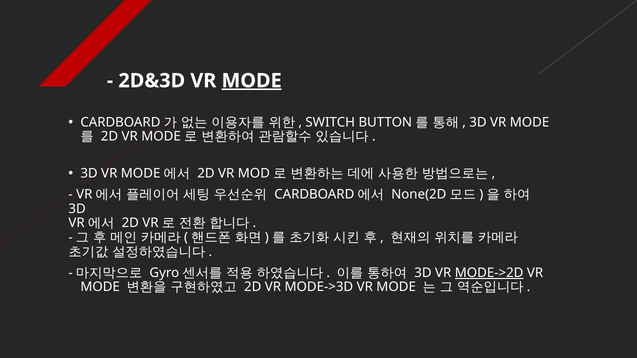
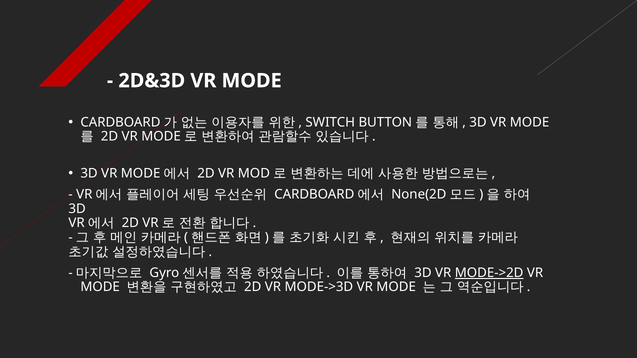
MODE at (252, 81) underline: present -> none
